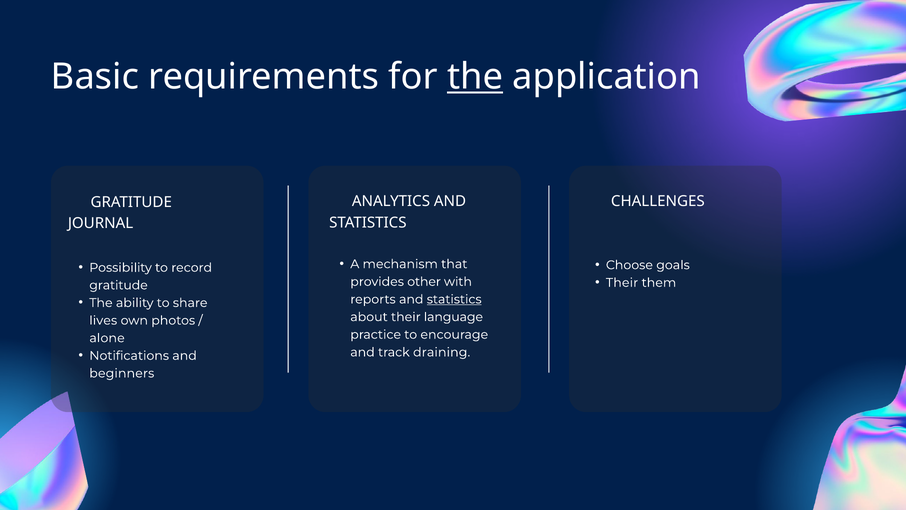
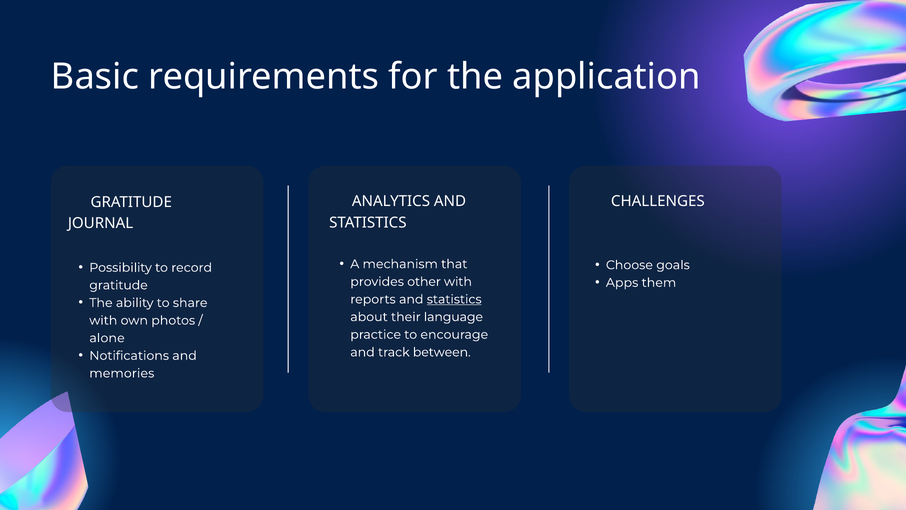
the at (475, 77) underline: present -> none
Their at (622, 282): Their -> Apps
lives at (103, 320): lives -> with
draining: draining -> between
beginners: beginners -> memories
